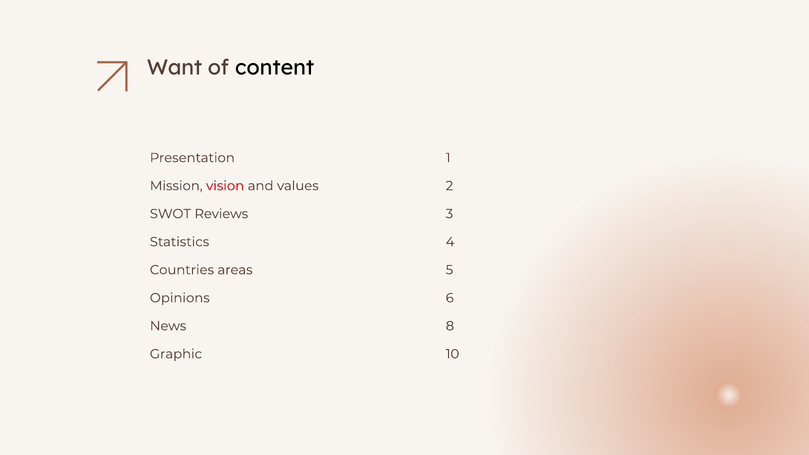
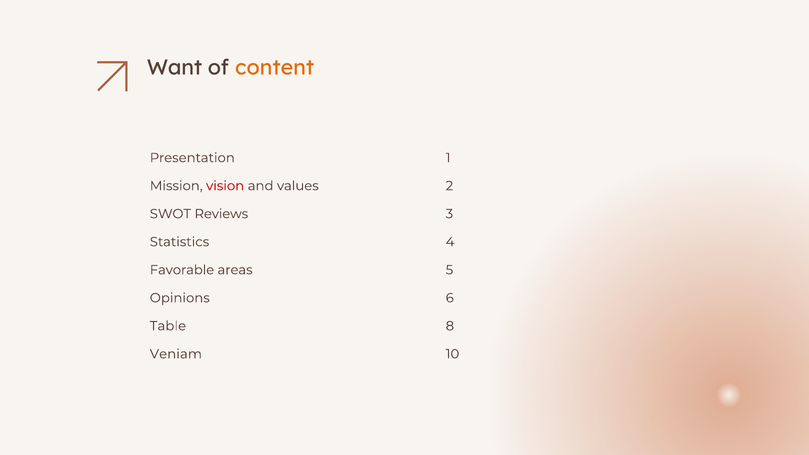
content colour: black -> orange
Countries: Countries -> Favorable
News: News -> Table
Graphic: Graphic -> Veniam
